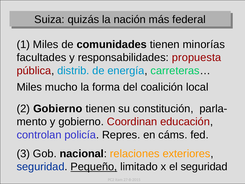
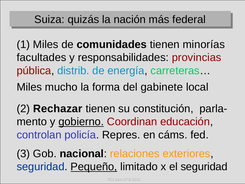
propuesta: propuesta -> provincias
coalición: coalición -> gabinete
2 Gobierno: Gobierno -> Rechazar
gobierno at (81, 122) underline: none -> present
